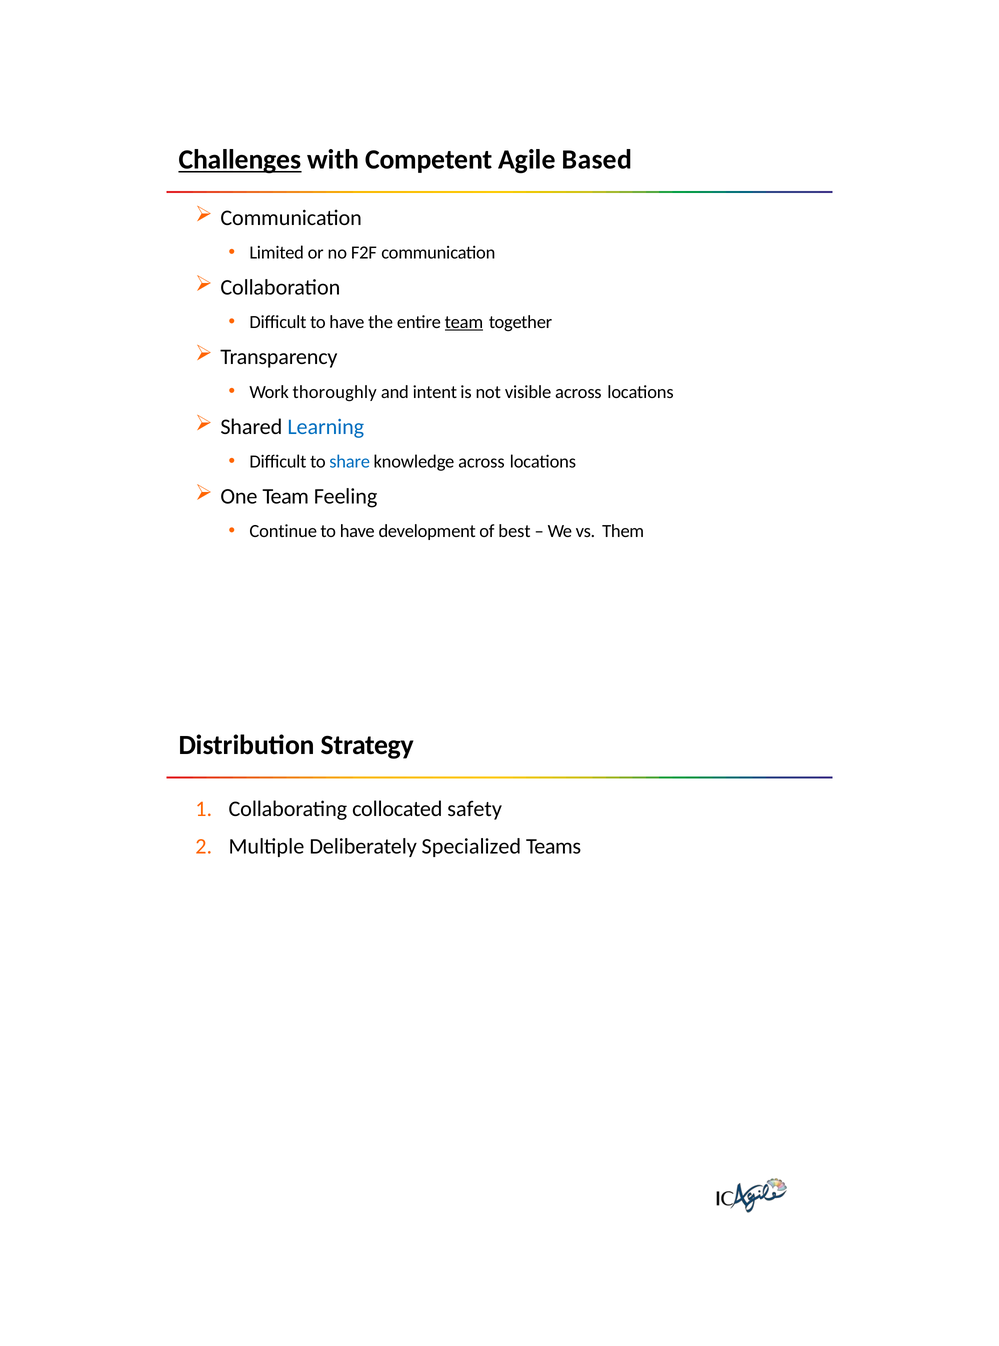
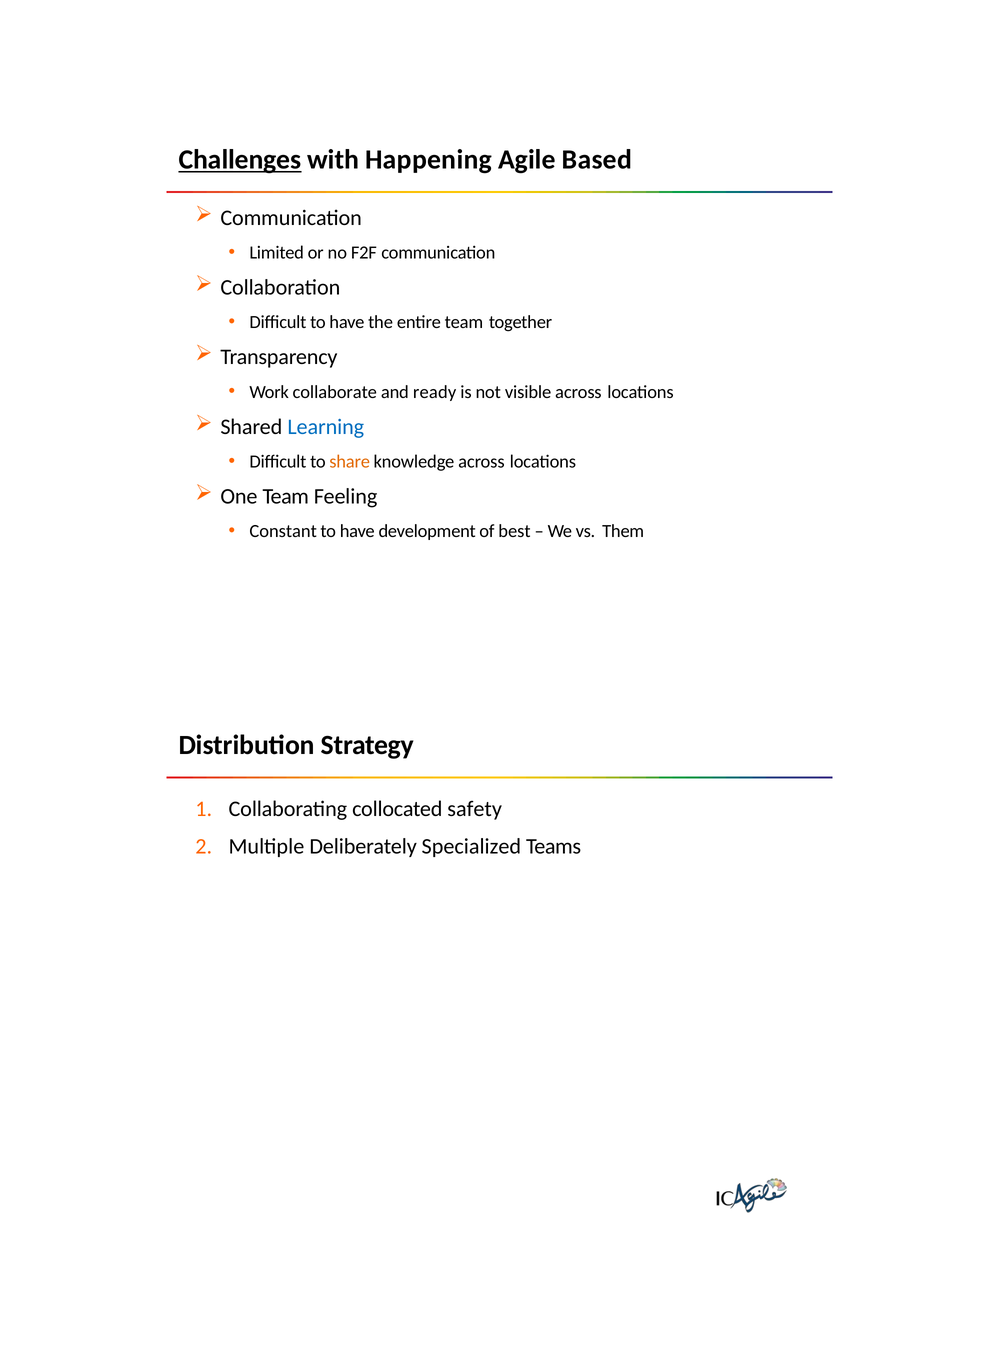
Competent: Competent -> Happening
team at (464, 322) underline: present -> none
thoroughly: thoroughly -> collaborate
intent: intent -> ready
share colour: blue -> orange
Continue: Continue -> Constant
